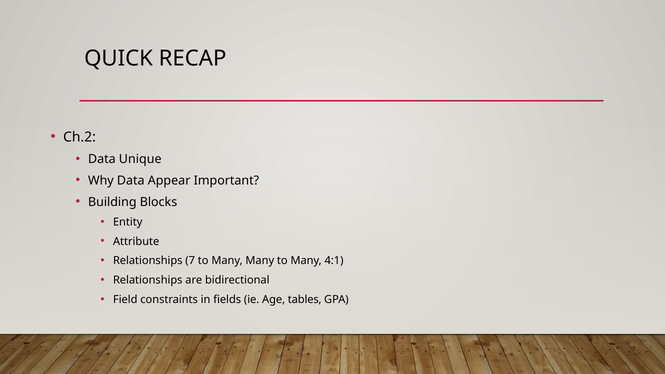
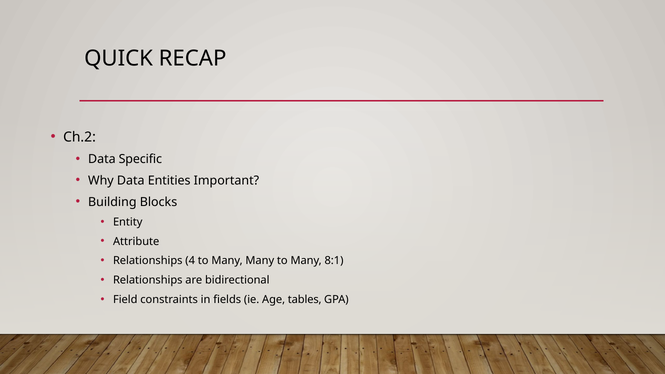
Unique: Unique -> Specific
Appear: Appear -> Entities
7: 7 -> 4
4:1: 4:1 -> 8:1
